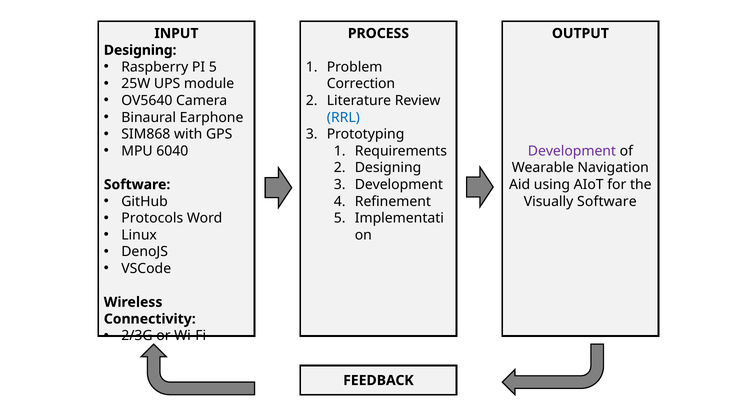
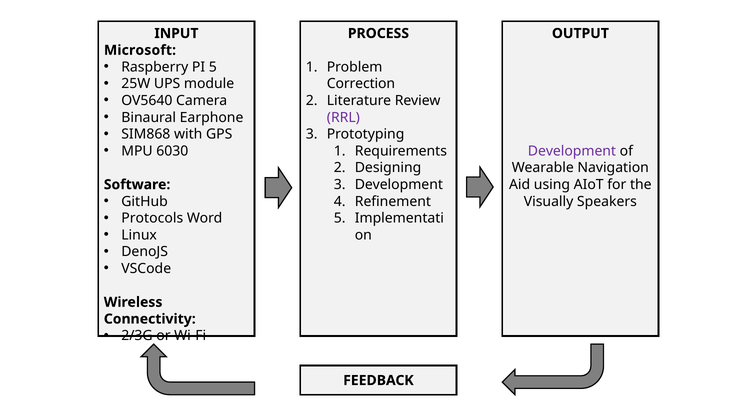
Designing at (140, 50): Designing -> Microsoft
RRL colour: blue -> purple
6040: 6040 -> 6030
Visually Software: Software -> Speakers
